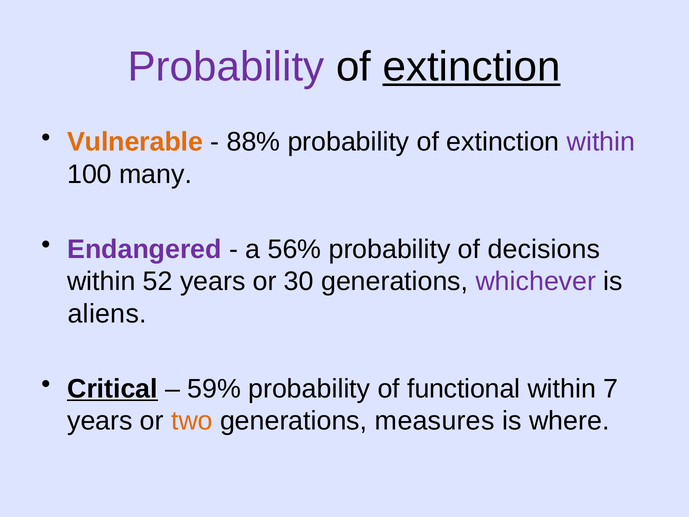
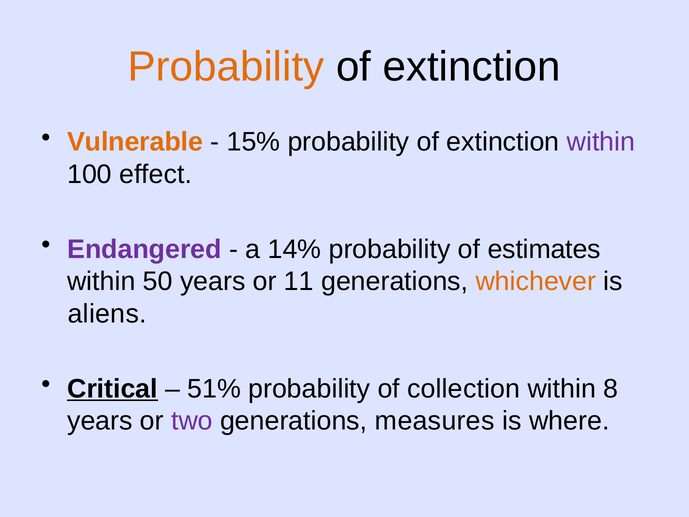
Probability at (226, 67) colour: purple -> orange
extinction at (472, 67) underline: present -> none
88%: 88% -> 15%
many: many -> effect
56%: 56% -> 14%
decisions: decisions -> estimates
52: 52 -> 50
30: 30 -> 11
whichever colour: purple -> orange
59%: 59% -> 51%
functional: functional -> collection
7: 7 -> 8
two colour: orange -> purple
